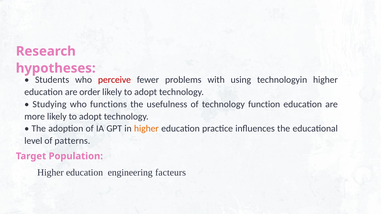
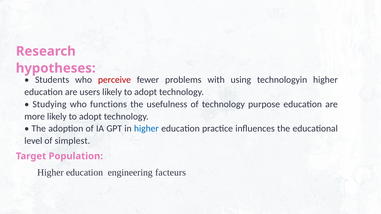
order: order -> users
function: function -> purpose
higher at (146, 129) colour: orange -> blue
patterns: patterns -> simplest
